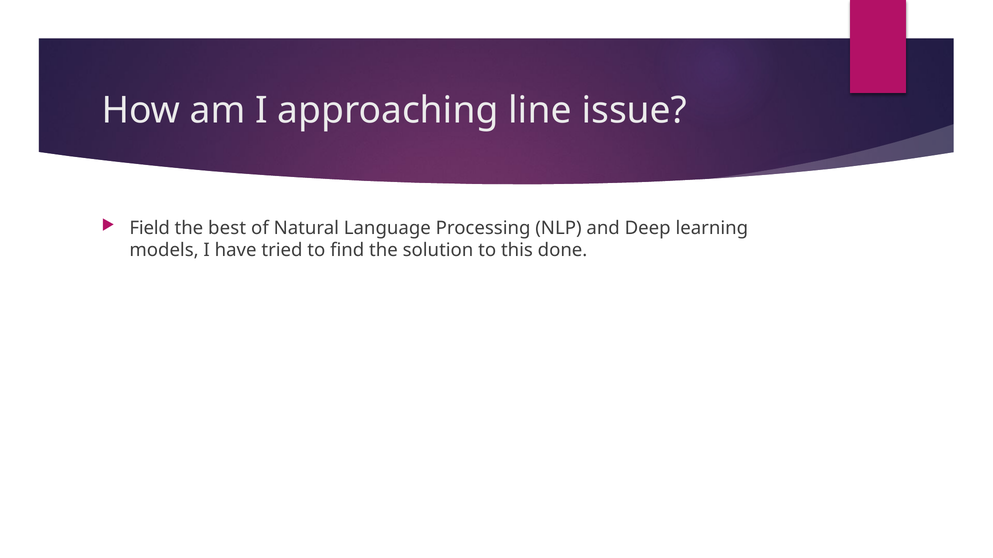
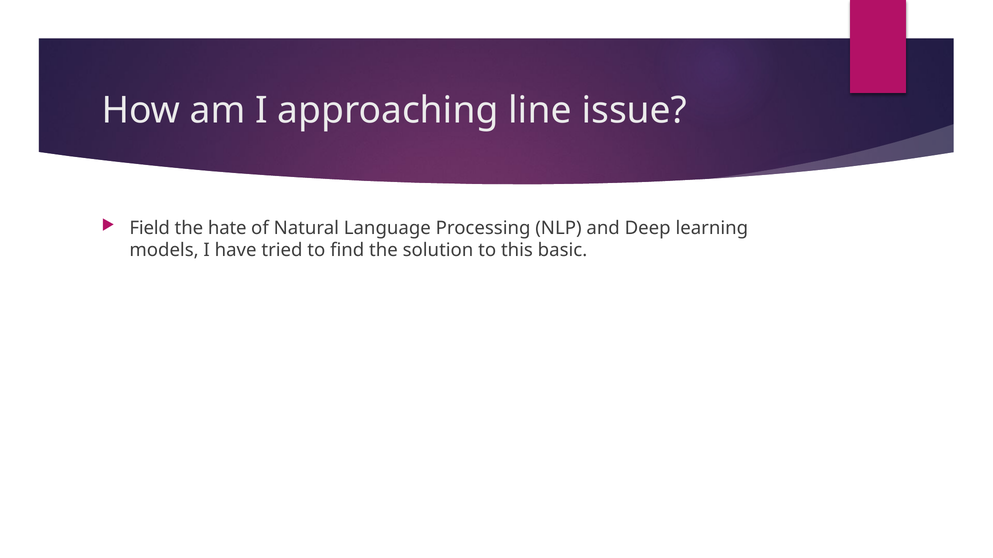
best: best -> hate
done: done -> basic
